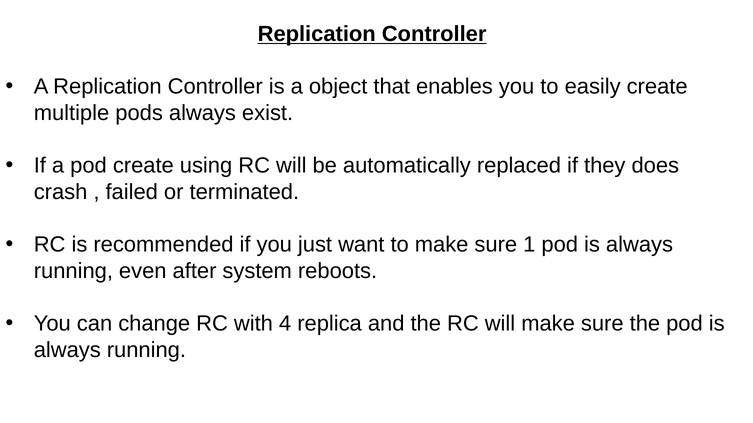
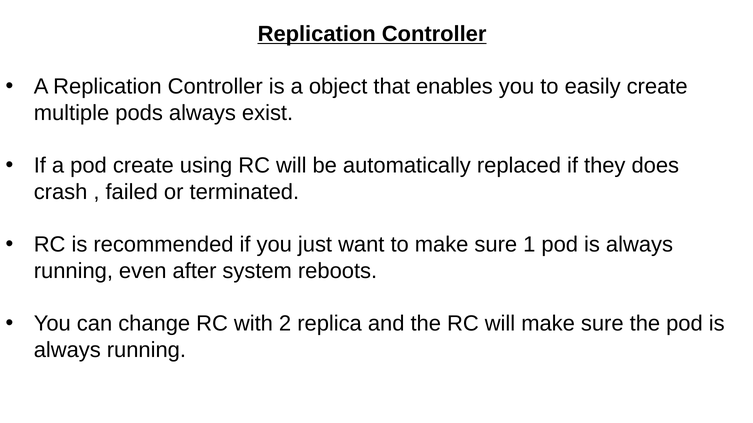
4: 4 -> 2
